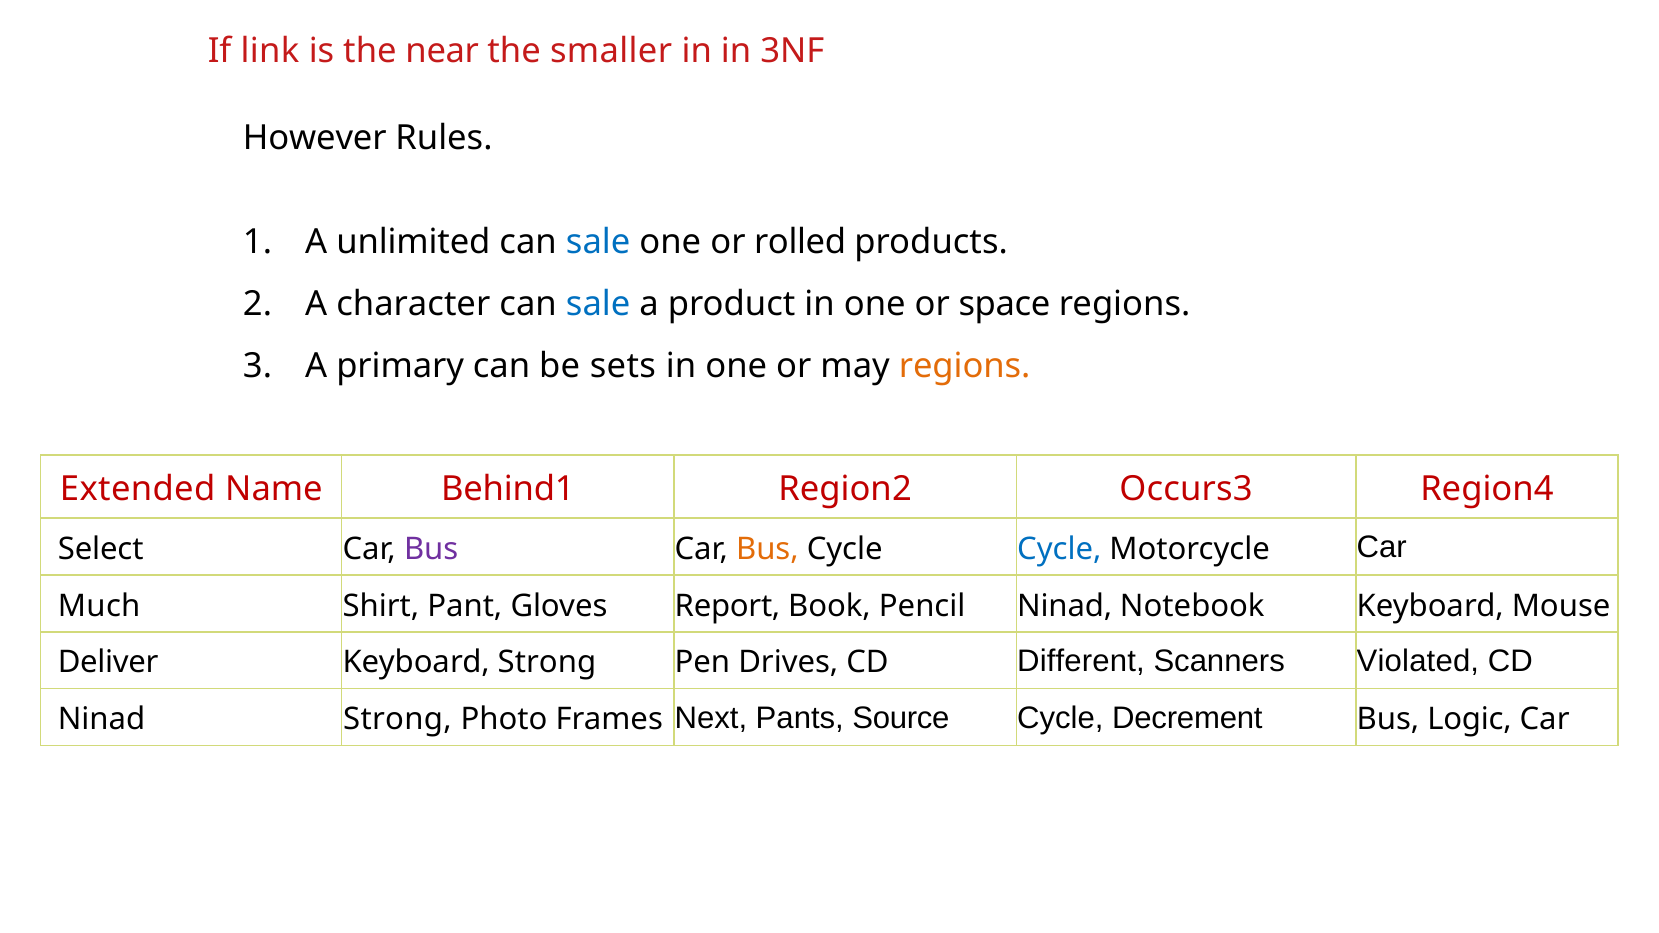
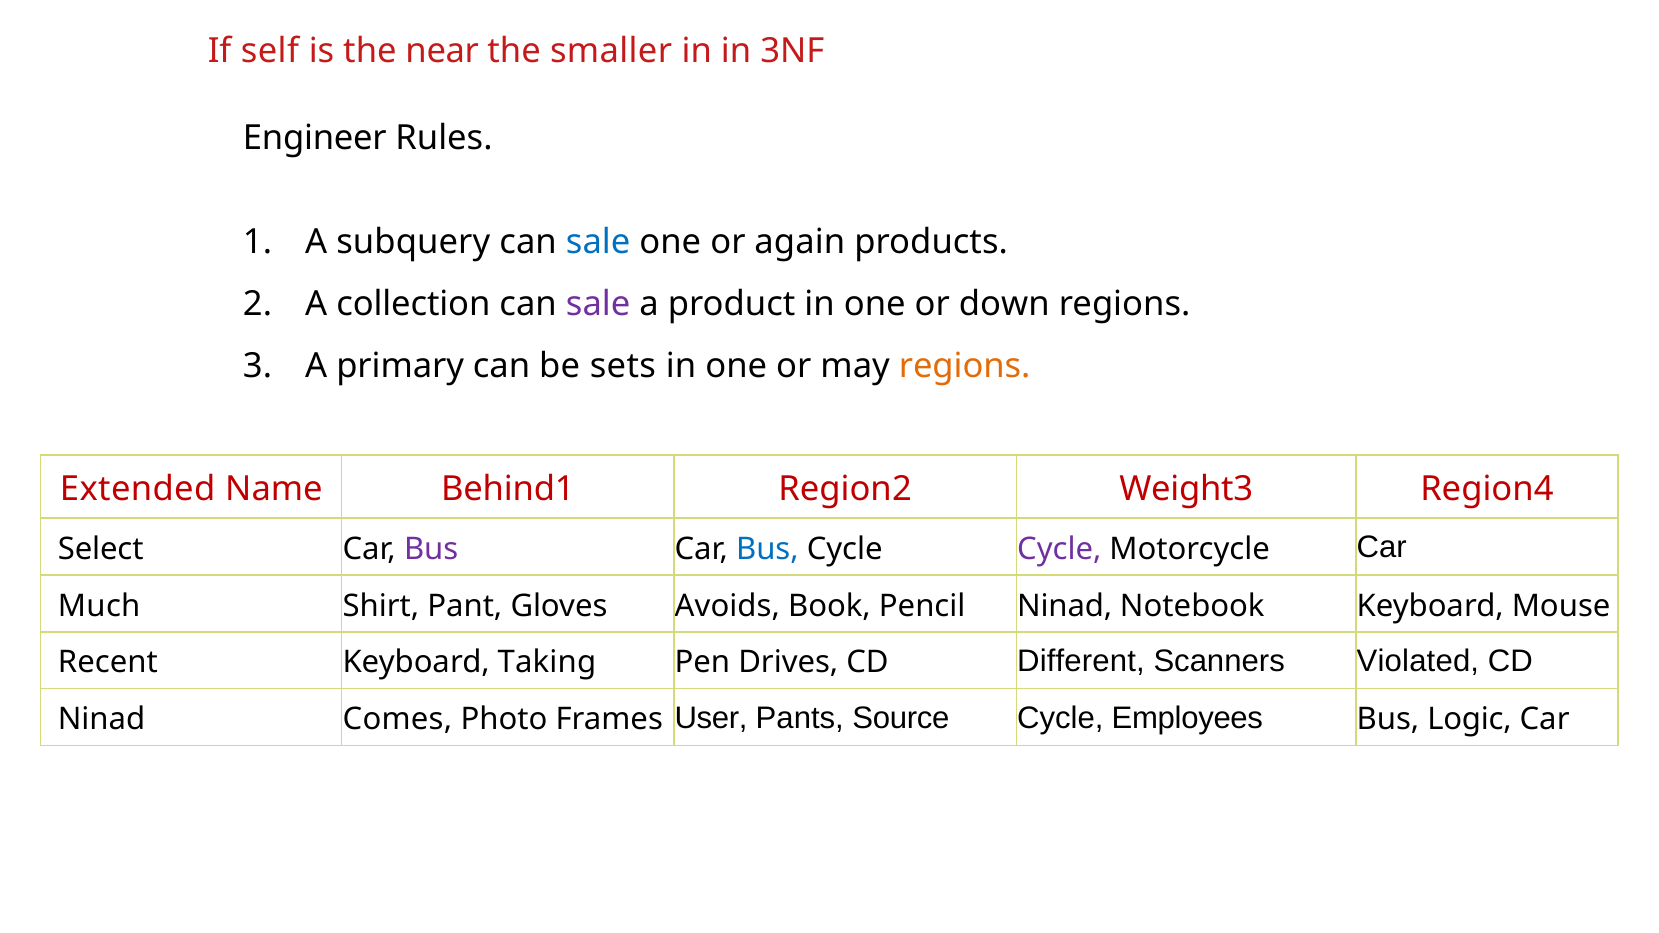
link: link -> self
However: However -> Engineer
unlimited: unlimited -> subquery
rolled: rolled -> again
character: character -> collection
sale at (598, 304) colour: blue -> purple
space: space -> down
Occurs3: Occurs3 -> Weight3
Bus at (767, 549) colour: orange -> blue
Cycle at (1059, 549) colour: blue -> purple
Report: Report -> Avoids
Deliver: Deliver -> Recent
Keyboard Strong: Strong -> Taking
Ninad Strong: Strong -> Comes
Next: Next -> User
Decrement: Decrement -> Employees
